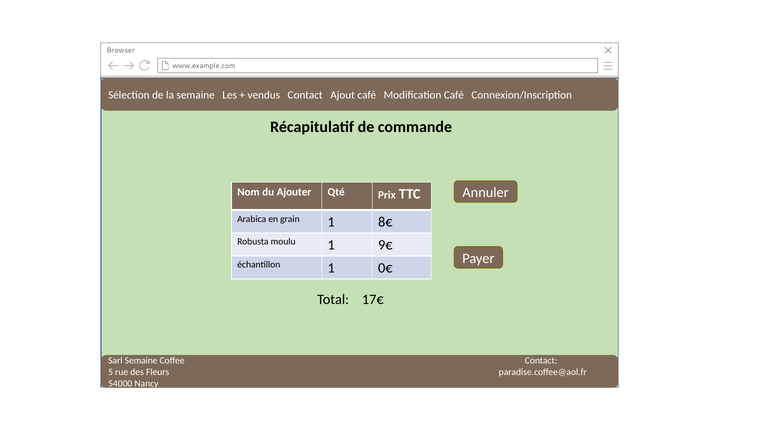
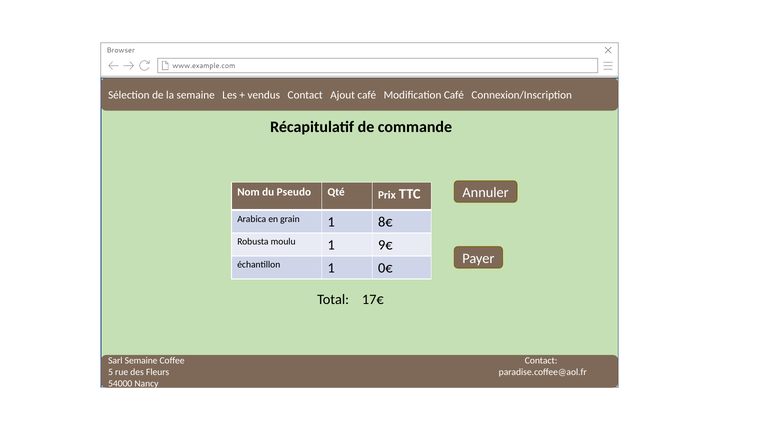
Ajouter: Ajouter -> Pseudo
